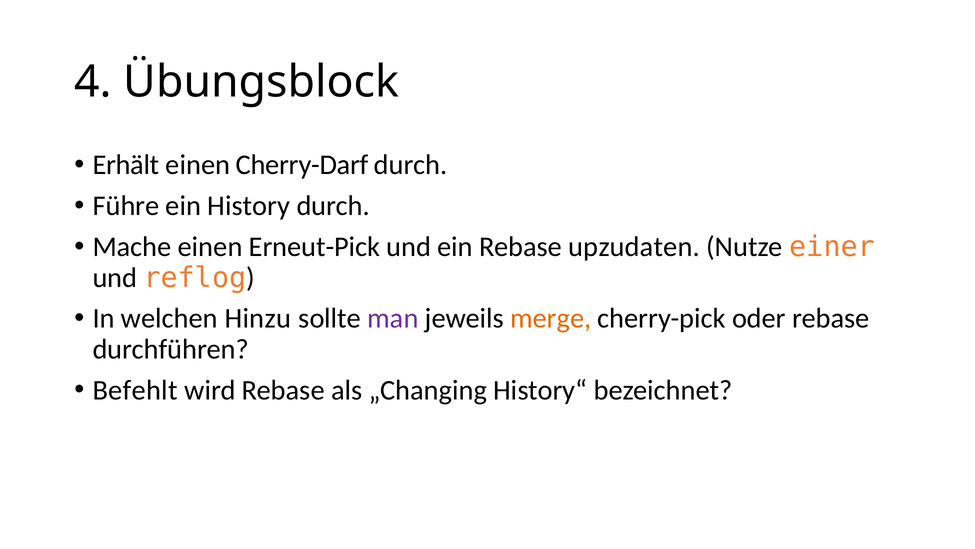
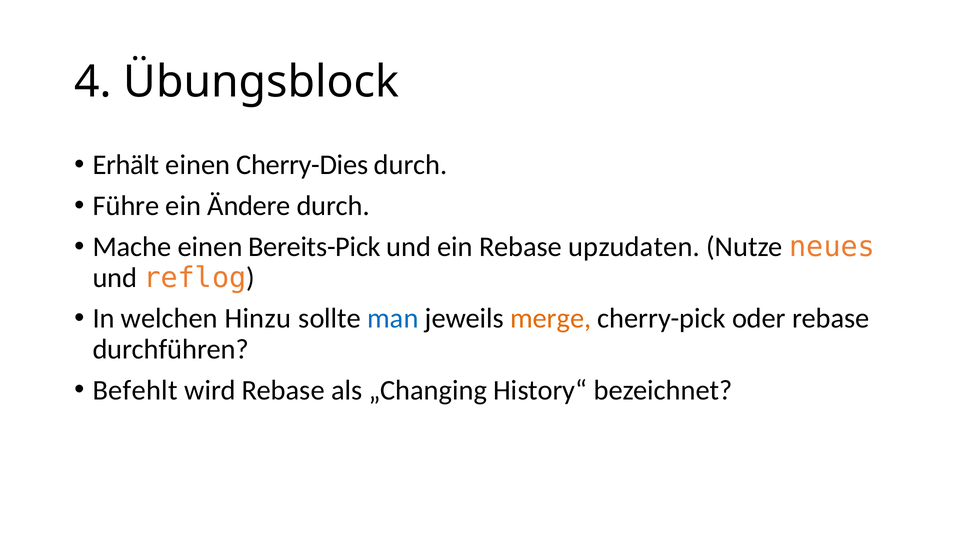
Cherry-Darf: Cherry-Darf -> Cherry-Dies
History: History -> Ändere
Erneut-Pick: Erneut-Pick -> Bereits-Pick
einer: einer -> neues
man colour: purple -> blue
